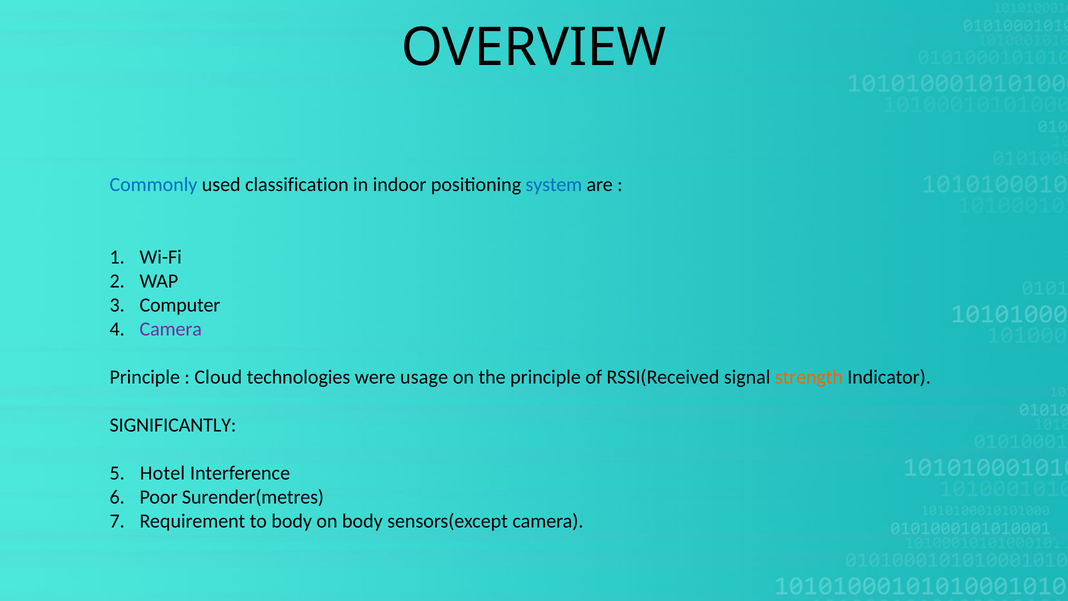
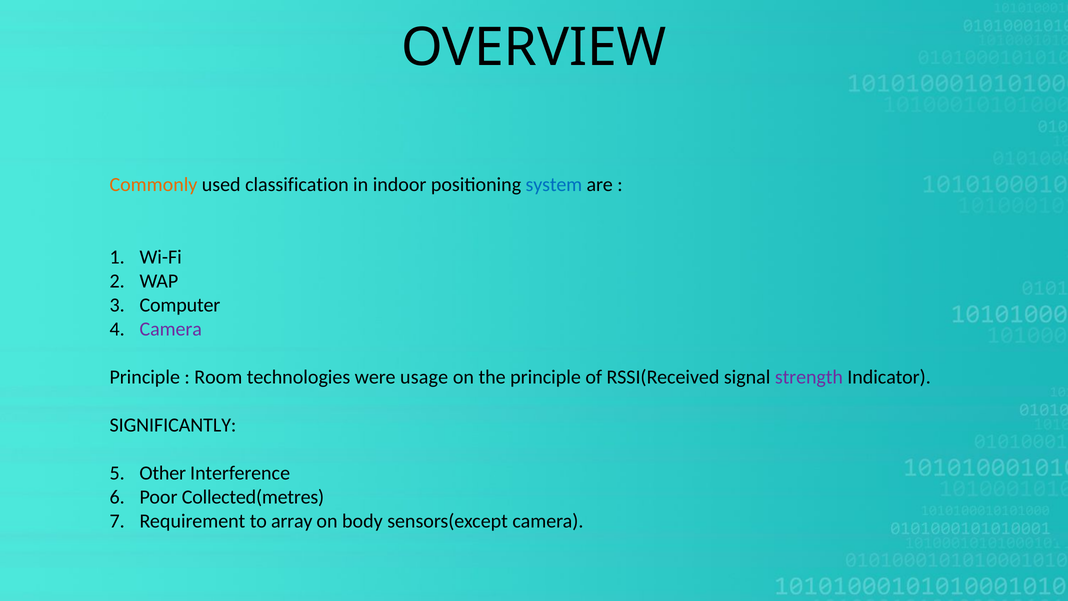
Commonly colour: blue -> orange
Cloud: Cloud -> Room
strength colour: orange -> purple
Hotel: Hotel -> Other
Surender(metres: Surender(metres -> Collected(metres
to body: body -> array
